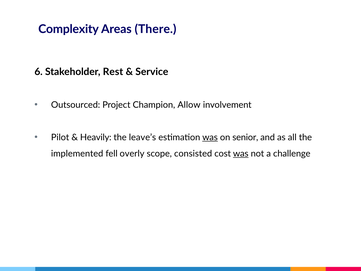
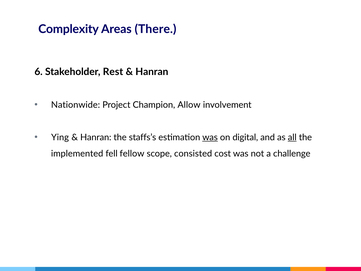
Service at (152, 72): Service -> Hanran
Outsourced: Outsourced -> Nationwide
Pilot: Pilot -> Ying
Heavily at (96, 137): Heavily -> Hanran
leave’s: leave’s -> staffs’s
senior: senior -> digital
all underline: none -> present
overly: overly -> fellow
was at (241, 153) underline: present -> none
